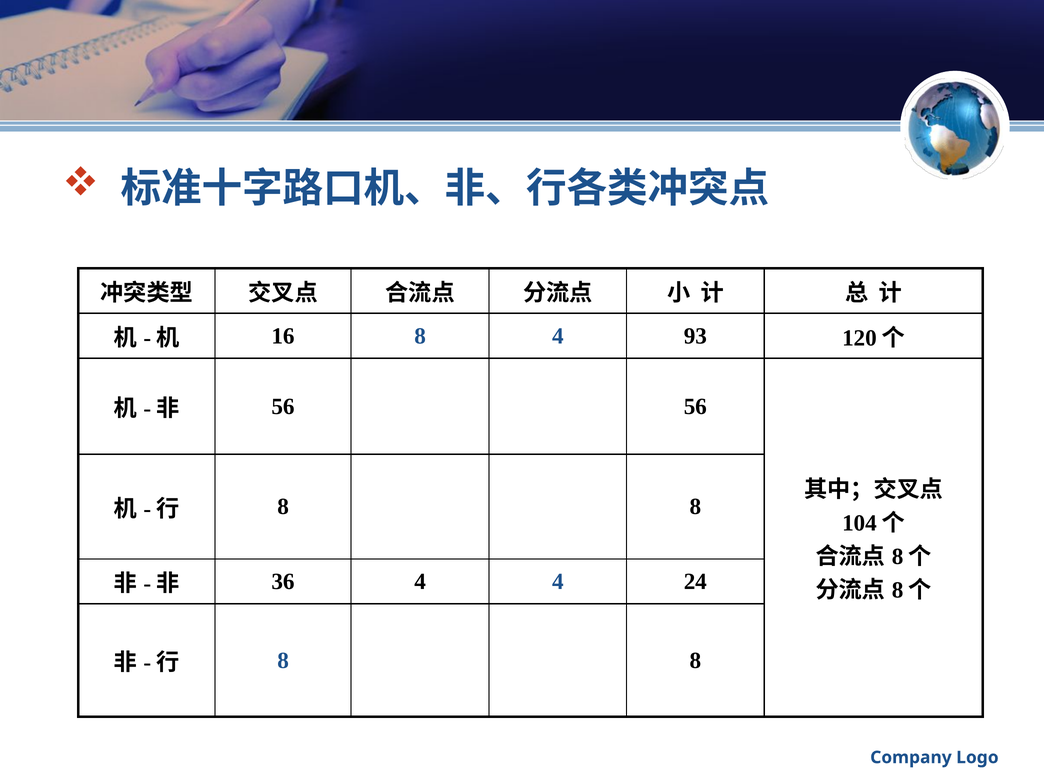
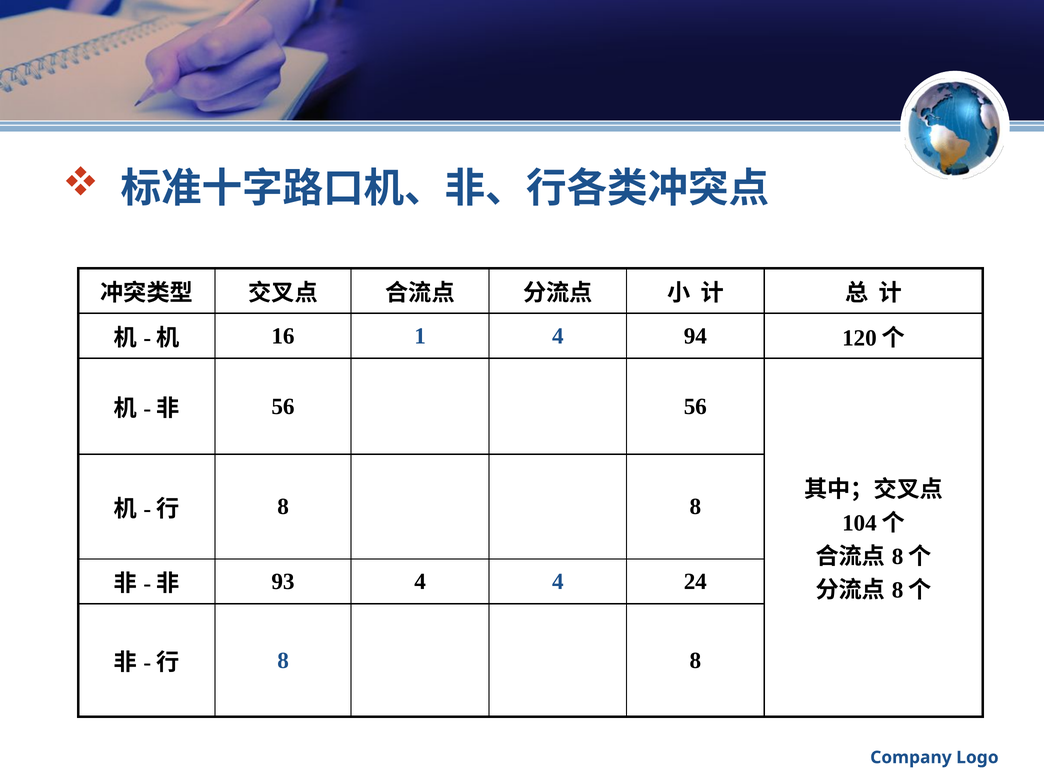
16 8: 8 -> 1
93: 93 -> 94
36: 36 -> 93
